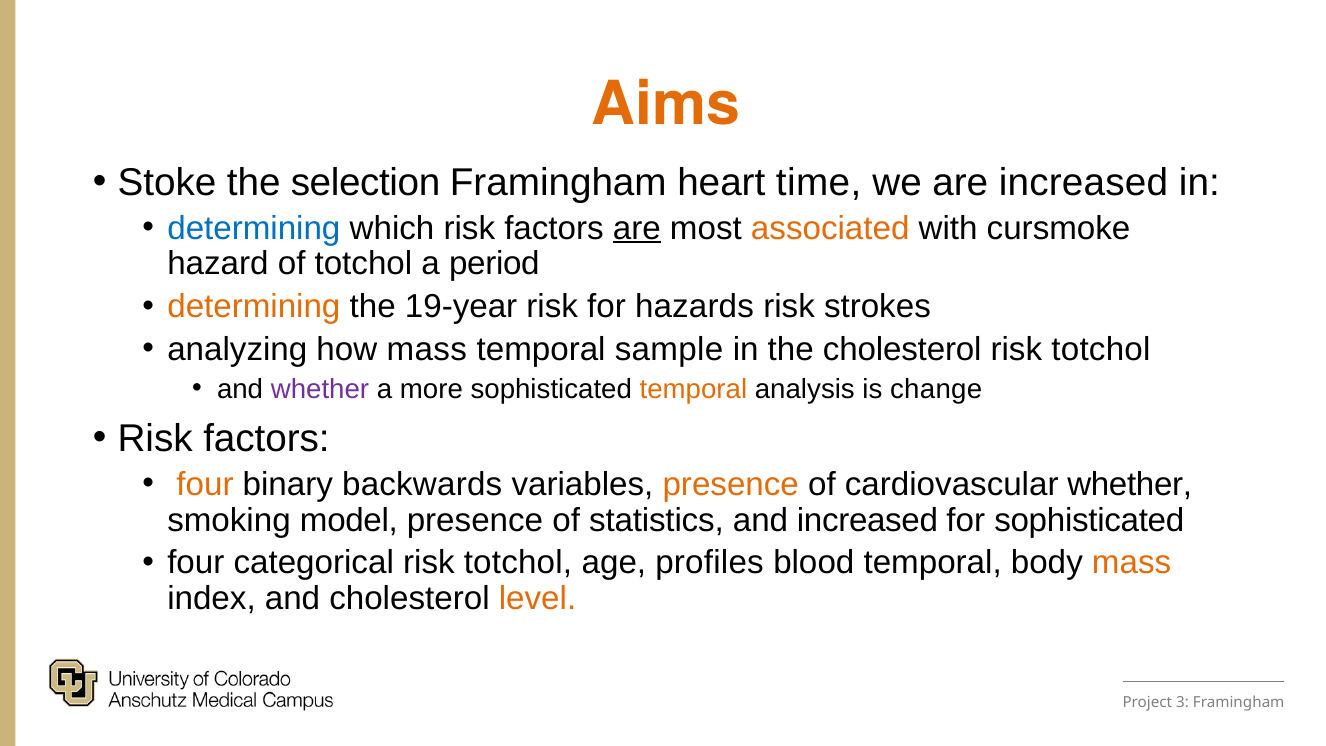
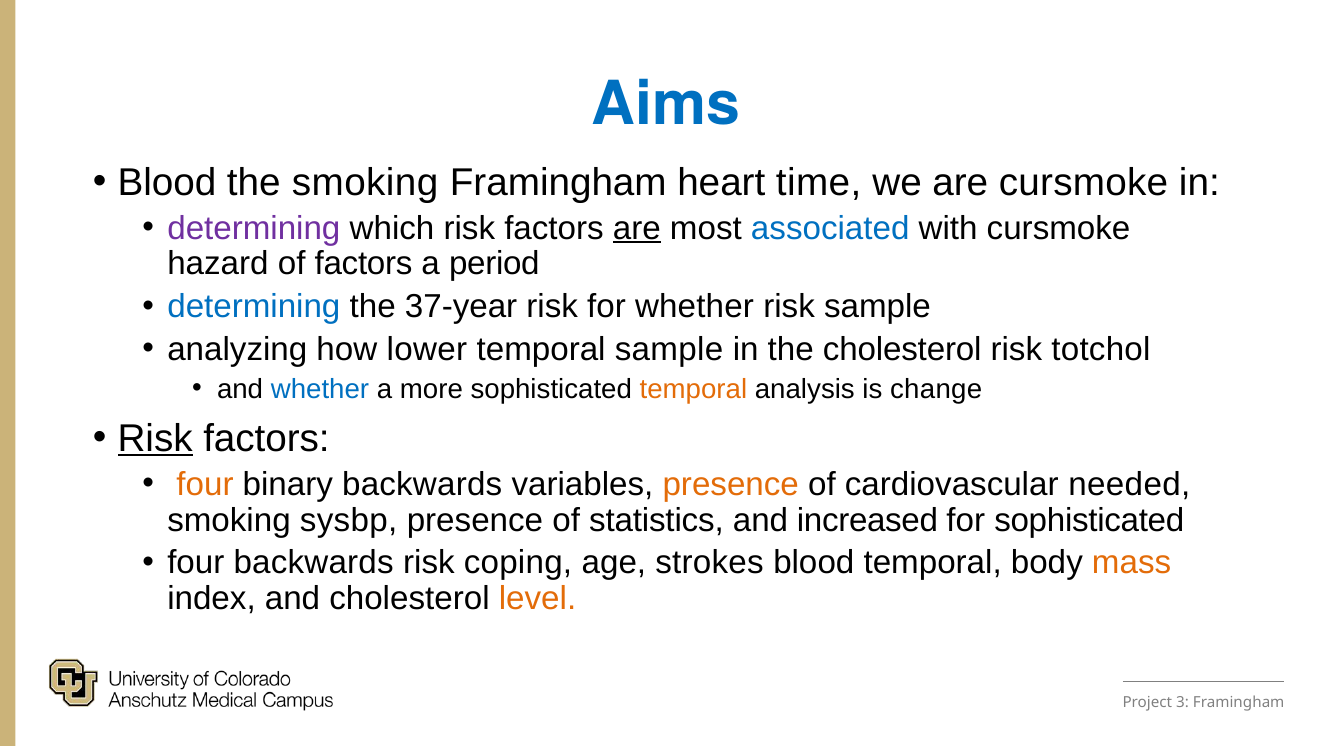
Aims colour: orange -> blue
Stoke at (167, 182): Stoke -> Blood
the selection: selection -> smoking
are increased: increased -> cursmoke
determining at (254, 228) colour: blue -> purple
associated colour: orange -> blue
of totchol: totchol -> factors
determining at (254, 307) colour: orange -> blue
19-year: 19-year -> 37-year
for hazards: hazards -> whether
risk strokes: strokes -> sample
how mass: mass -> lower
whether at (320, 389) colour: purple -> blue
Risk at (155, 438) underline: none -> present
cardiovascular whether: whether -> needed
model: model -> sysbp
four categorical: categorical -> backwards
totchol at (518, 563): totchol -> coping
profiles: profiles -> strokes
